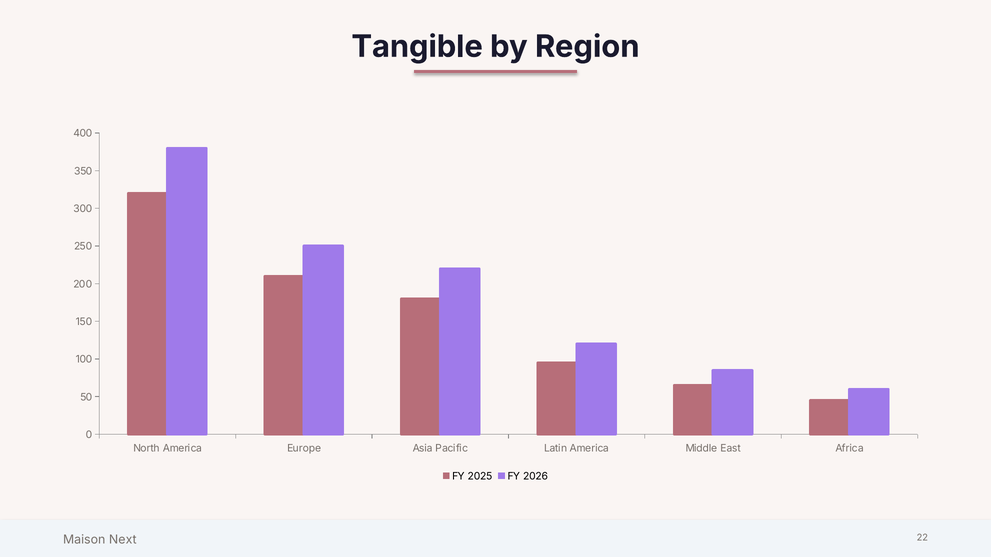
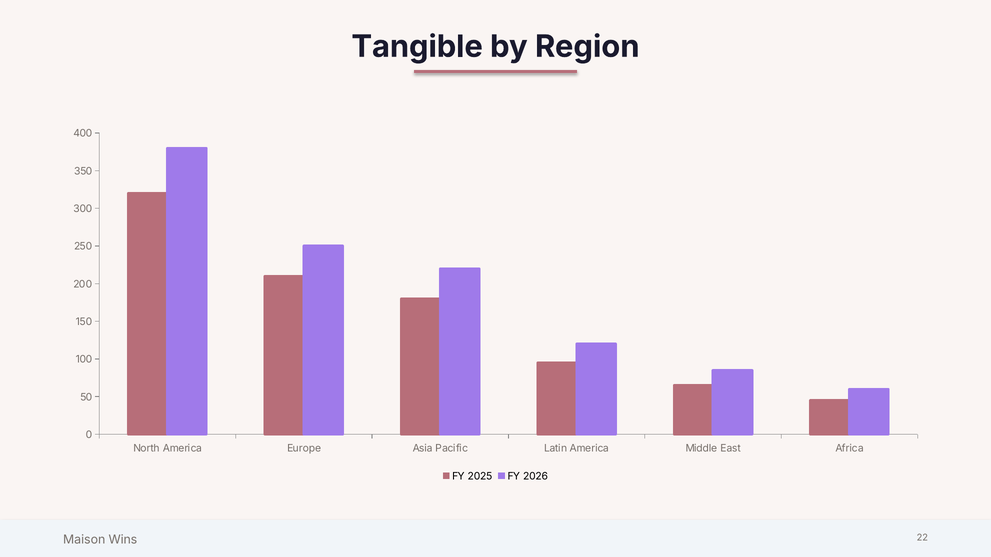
Next: Next -> Wins
